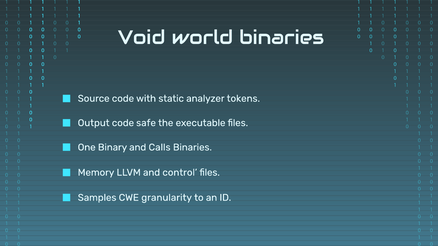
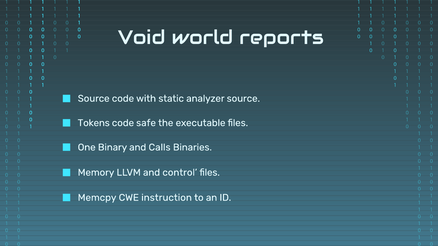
world binaries: binaries -> reports
analyzer tokens: tokens -> source
Output: Output -> Tokens
Samples: Samples -> Memcpy
granularity: granularity -> instruction
